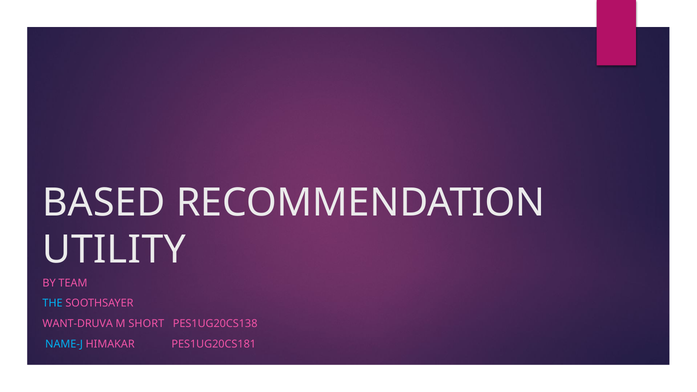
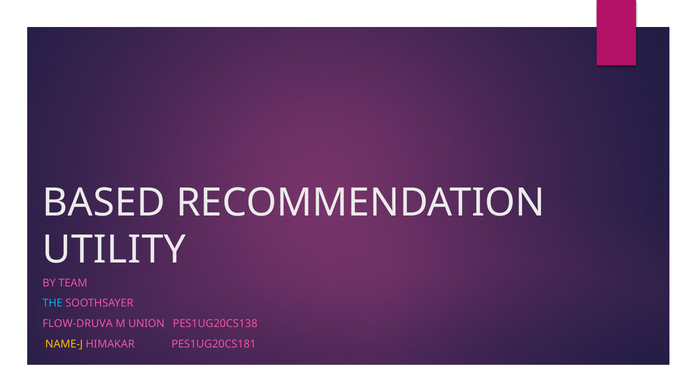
WANT-DRUVA: WANT-DRUVA -> FLOW-DRUVA
SHORT: SHORT -> UNION
NAME-J colour: light blue -> yellow
